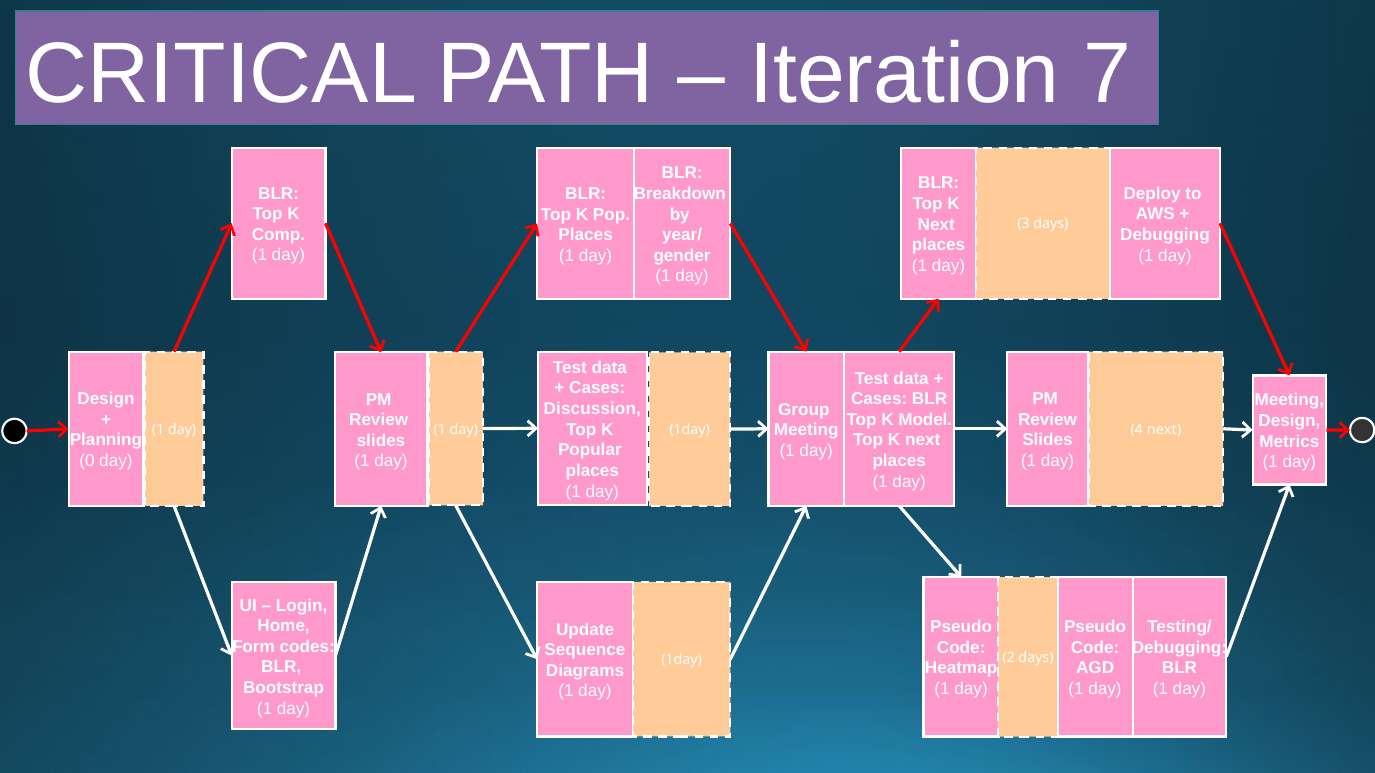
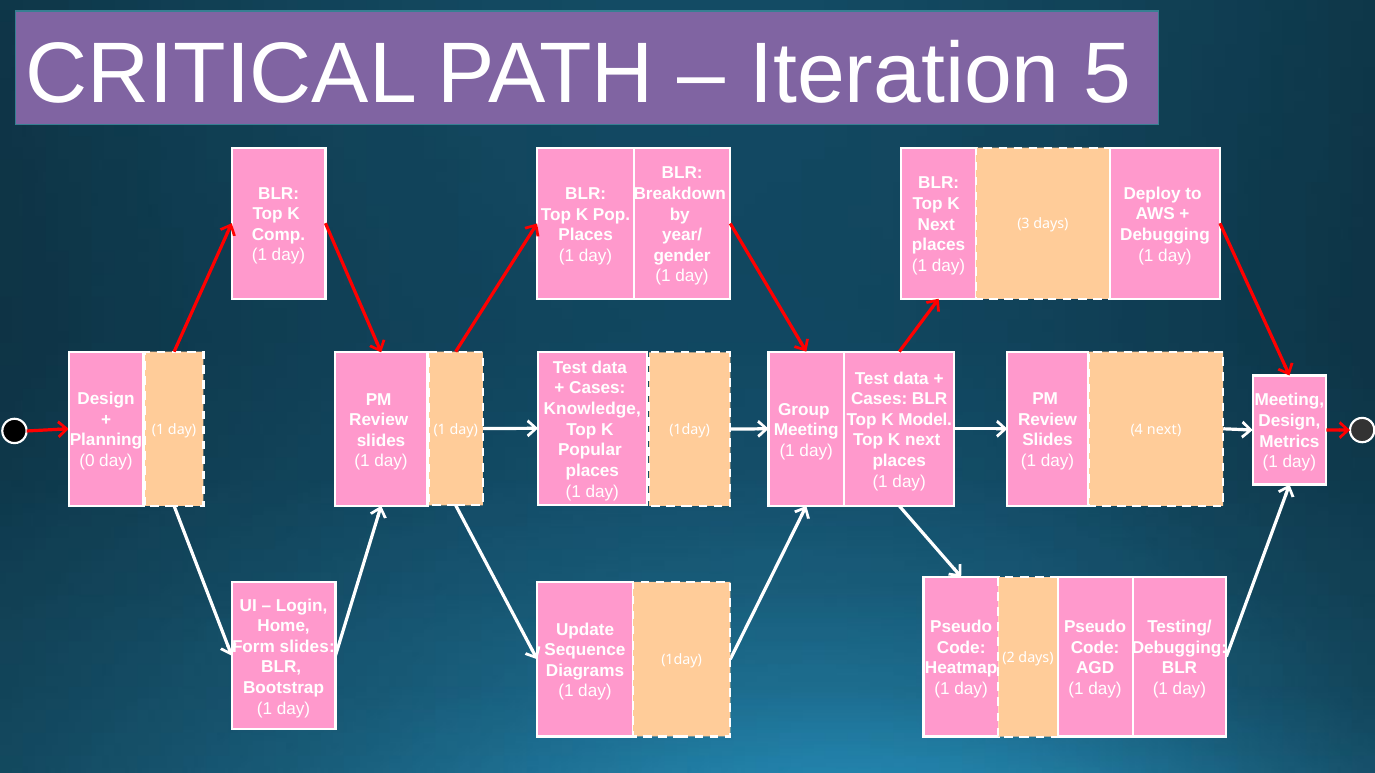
7: 7 -> 5
Discussion: Discussion -> Knowledge
Form codes: codes -> slides
